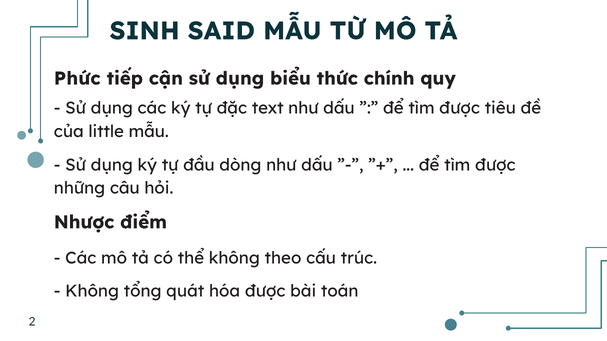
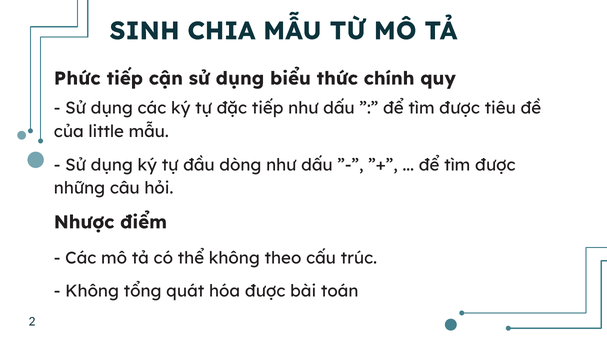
SAID: SAID -> CHIA
đặc text: text -> tiếp
